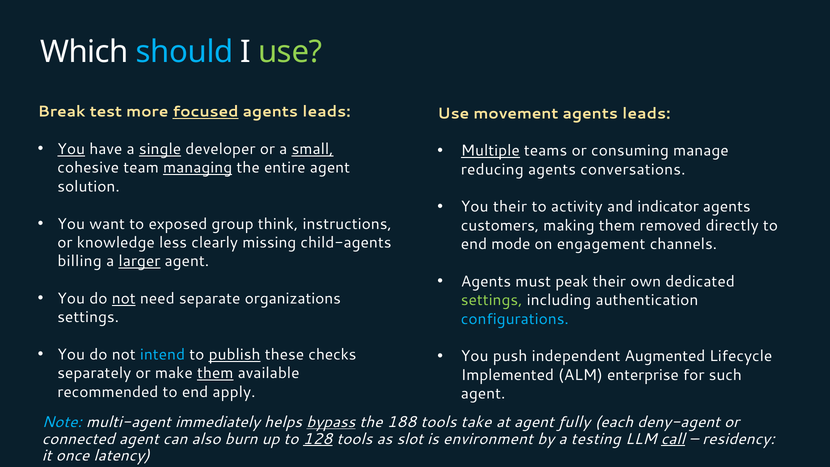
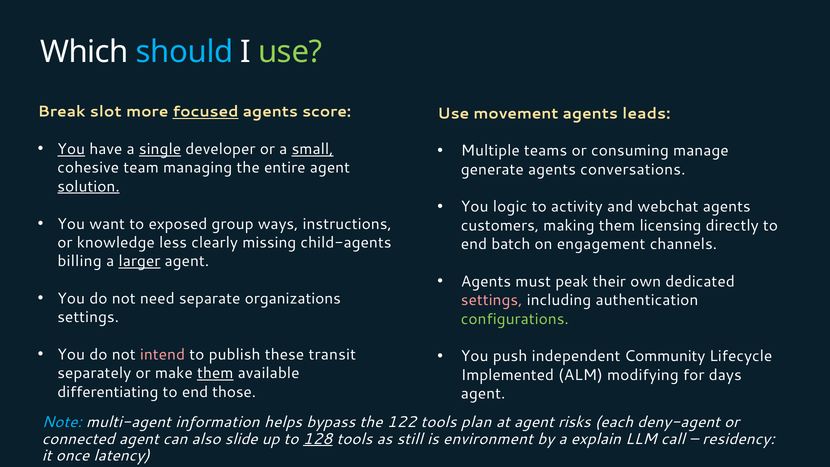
test: test -> slot
leads at (327, 112): leads -> score
Multiple underline: present -> none
managing underline: present -> none
reducing: reducing -> generate
solution underline: none -> present
You their: their -> logic
indicator: indicator -> webchat
think: think -> ways
removed: removed -> licensing
mode: mode -> batch
not at (124, 299) underline: present -> none
settings at (492, 300) colour: light green -> pink
configurations colour: light blue -> light green
intend colour: light blue -> pink
publish underline: present -> none
checks: checks -> transit
Augmented: Augmented -> Community
enterprise: enterprise -> modifying
such: such -> days
recommended: recommended -> differentiating
apply: apply -> those
immediately: immediately -> information
bypass underline: present -> none
188: 188 -> 122
take: take -> plan
fully: fully -> risks
burn: burn -> slide
slot: slot -> still
testing: testing -> explain
call underline: present -> none
